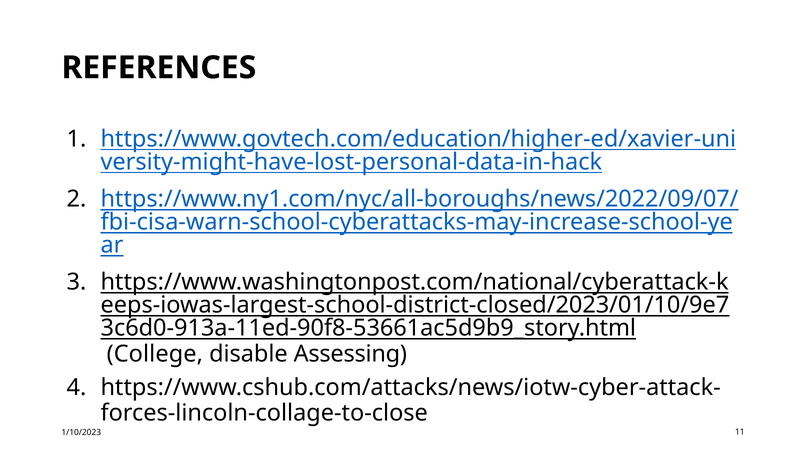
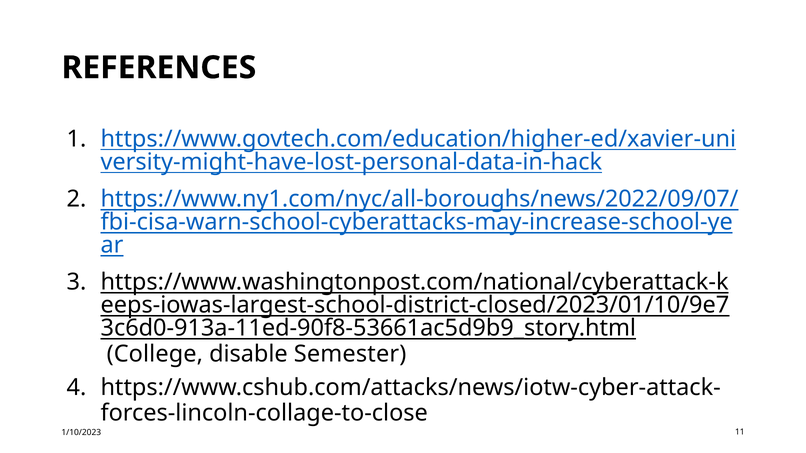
Assessing: Assessing -> Semester
